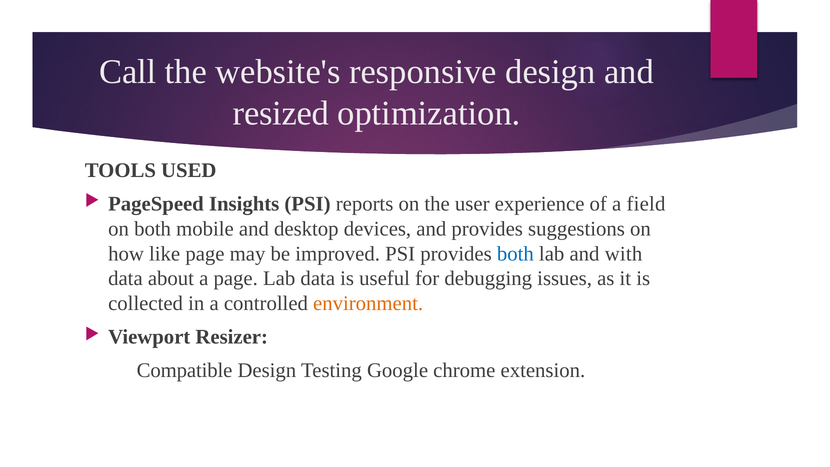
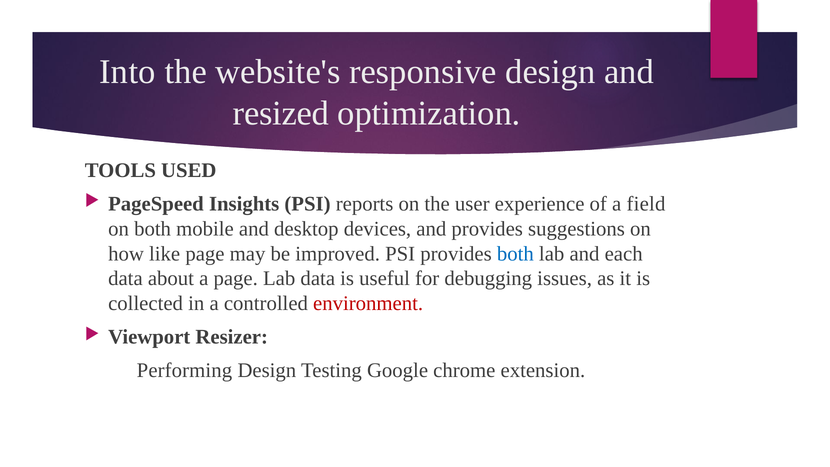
Call: Call -> Into
with: with -> each
environment colour: orange -> red
Compatible: Compatible -> Performing
